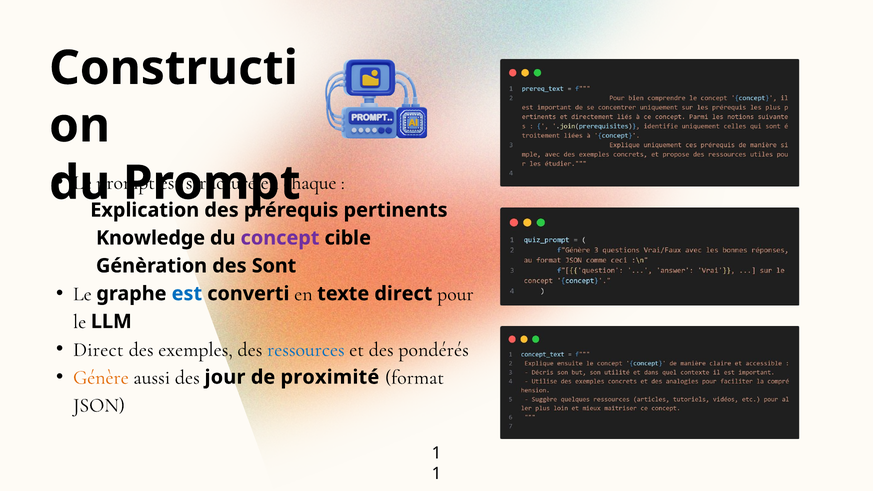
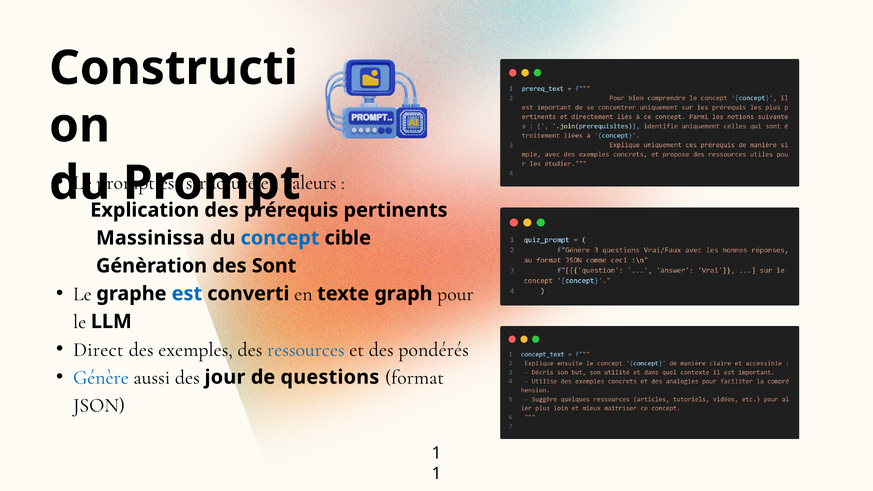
chaque: chaque -> valeurs
Knowledge: Knowledge -> Massinissa
concept colour: purple -> blue
texte direct: direct -> graph
Génère colour: orange -> blue
proximité: proximité -> questions
